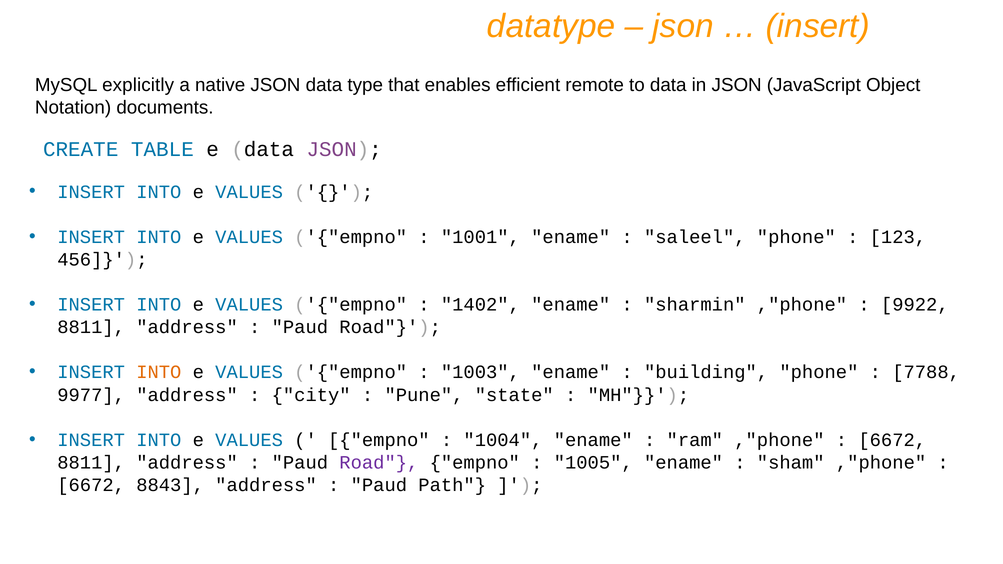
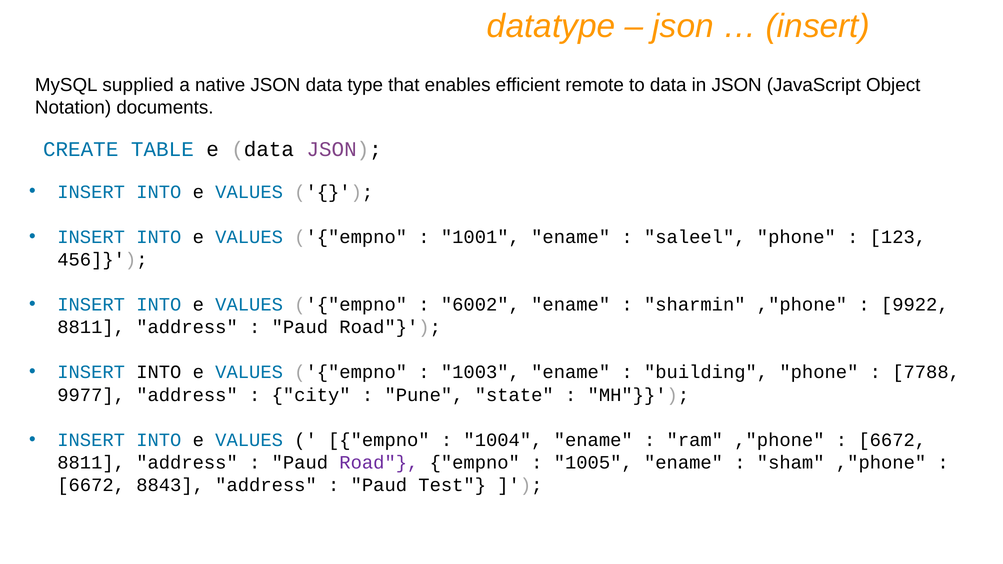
explicitly: explicitly -> supplied
1402: 1402 -> 6002
INTO at (159, 372) colour: orange -> black
Path: Path -> Test
